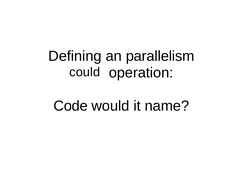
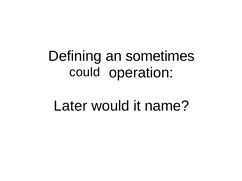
parallelism: parallelism -> sometimes
Code: Code -> Later
